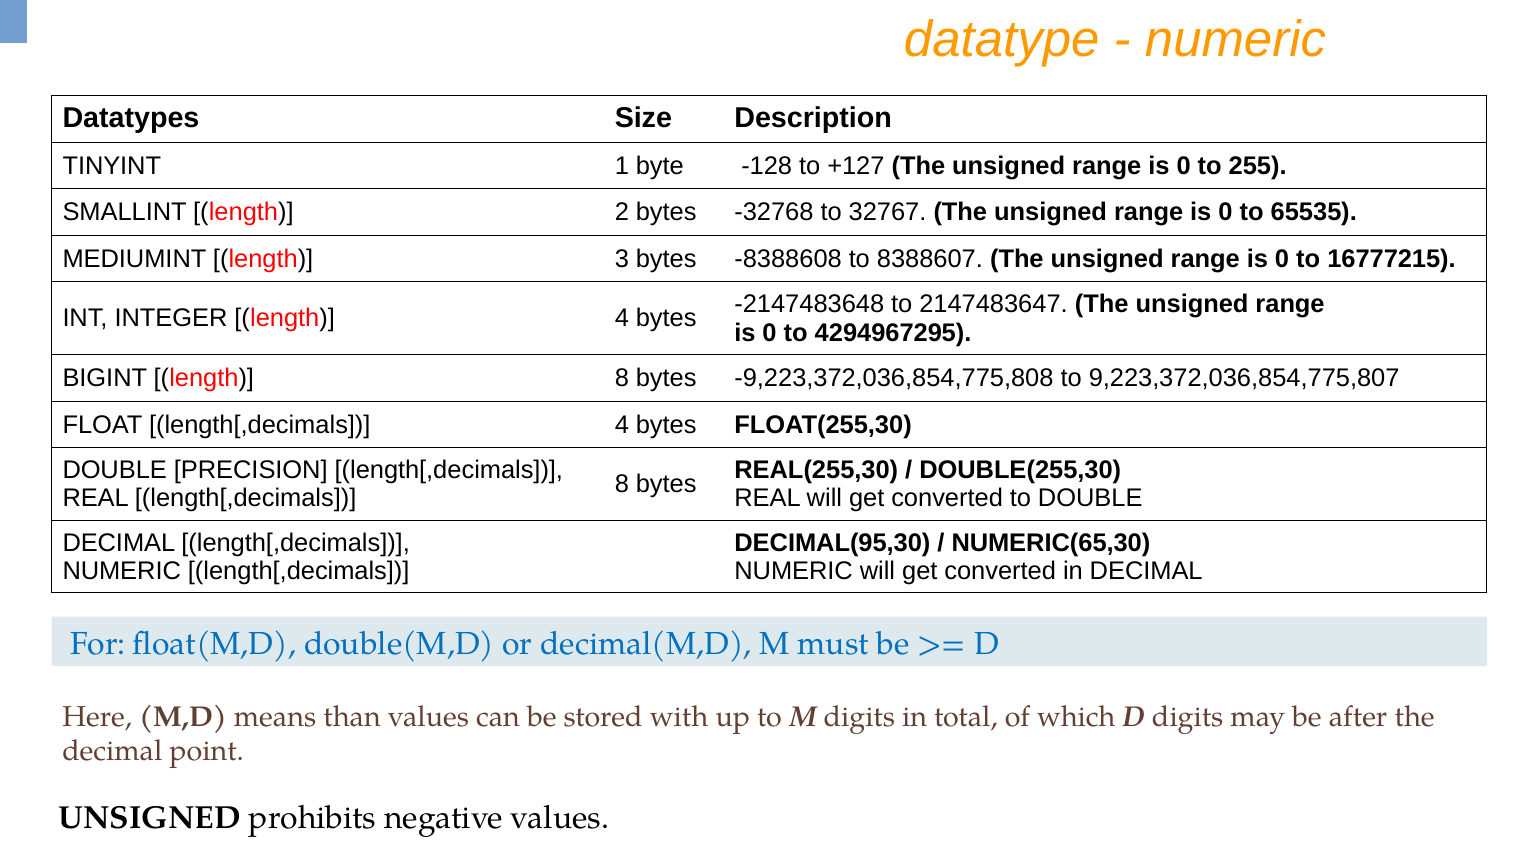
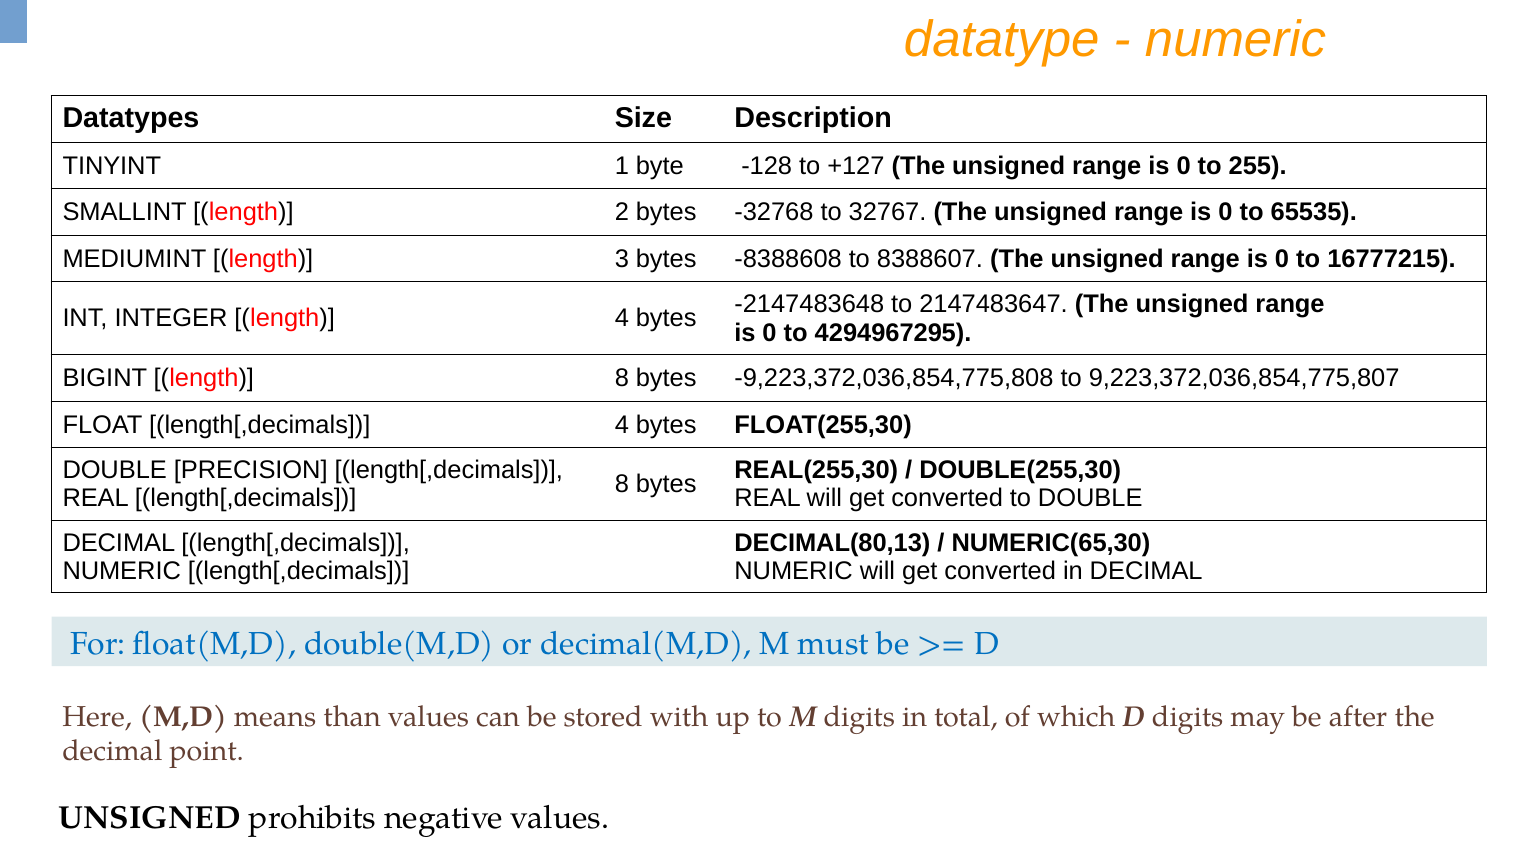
DECIMAL(95,30: DECIMAL(95,30 -> DECIMAL(80,13
